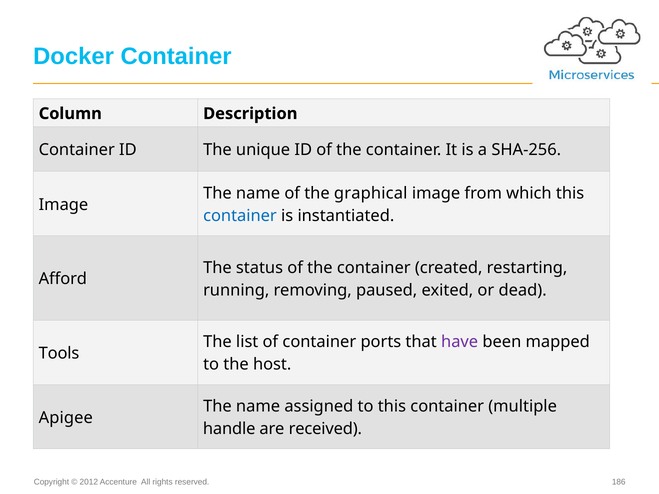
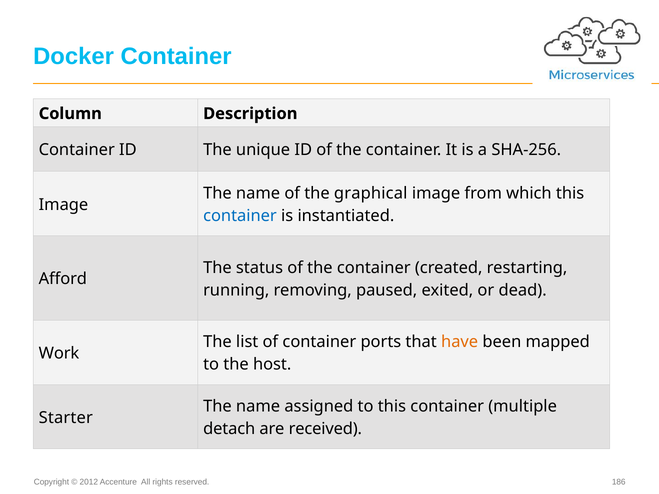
have colour: purple -> orange
Tools: Tools -> Work
Apigee: Apigee -> Starter
handle: handle -> detach
